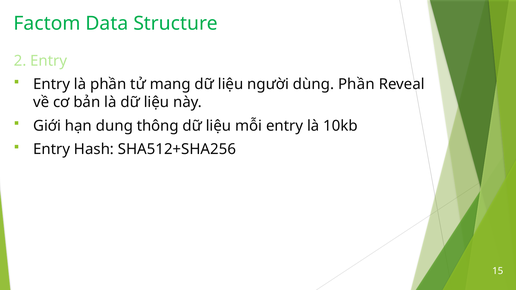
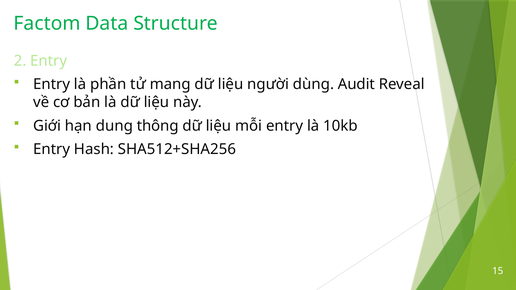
dùng Phần: Phần -> Audit
